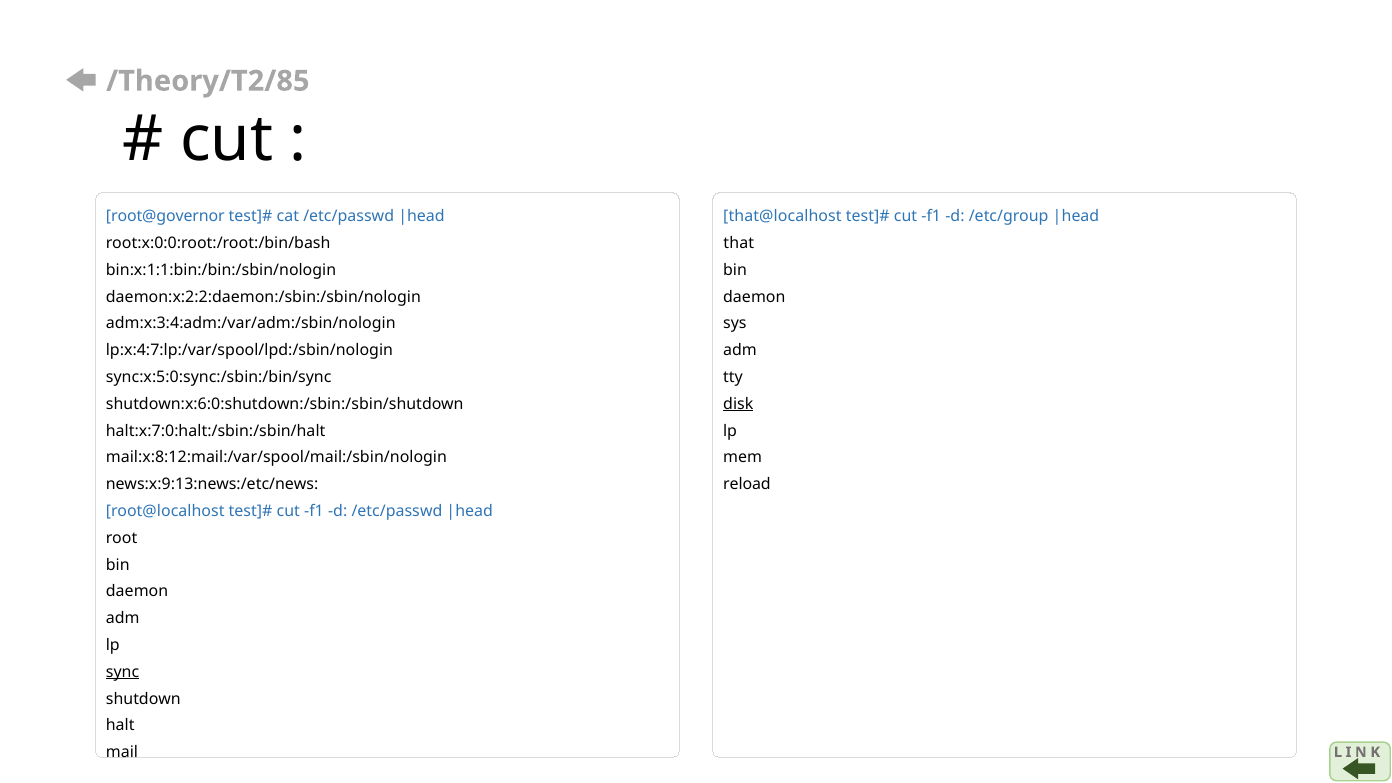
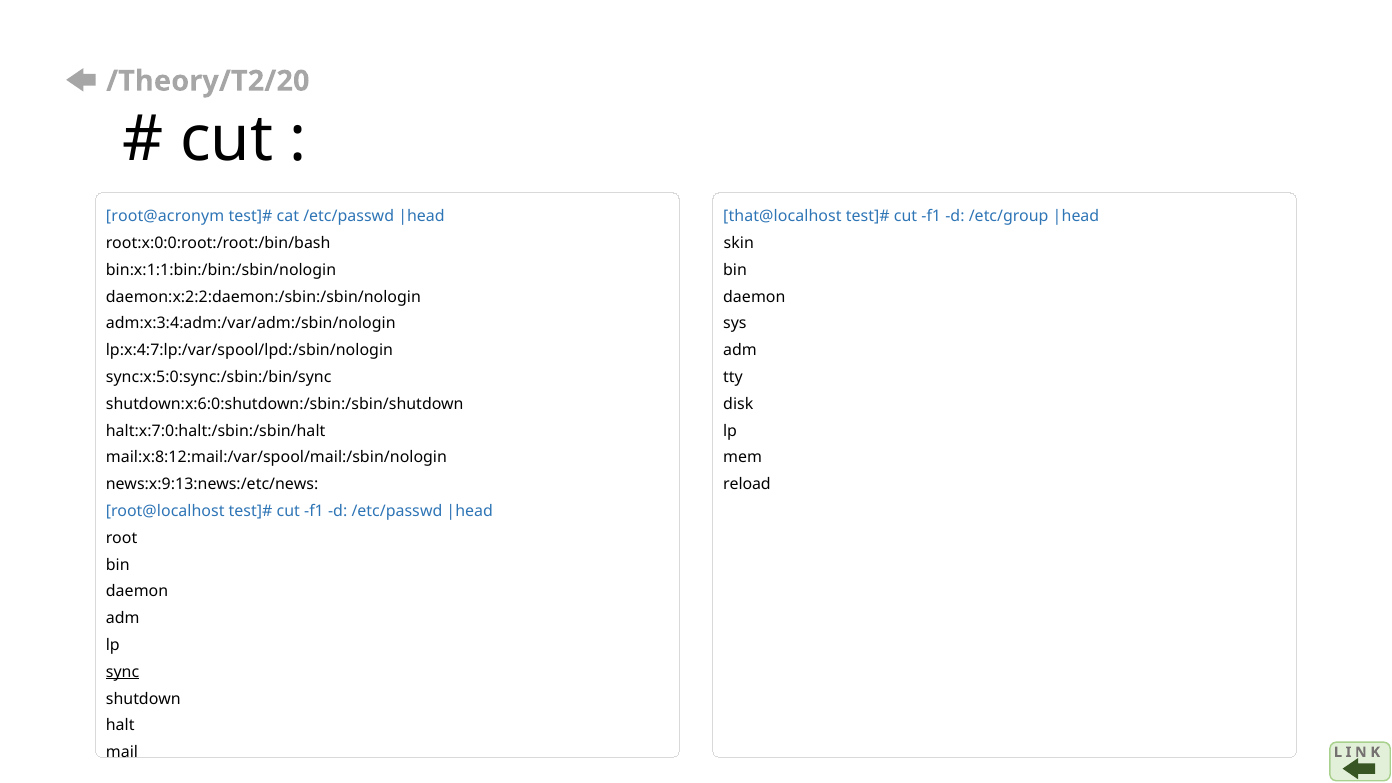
/Theory/T2/85: /Theory/T2/85 -> /Theory/T2/20
root@governor: root@governor -> root@acronym
that: that -> skin
disk underline: present -> none
